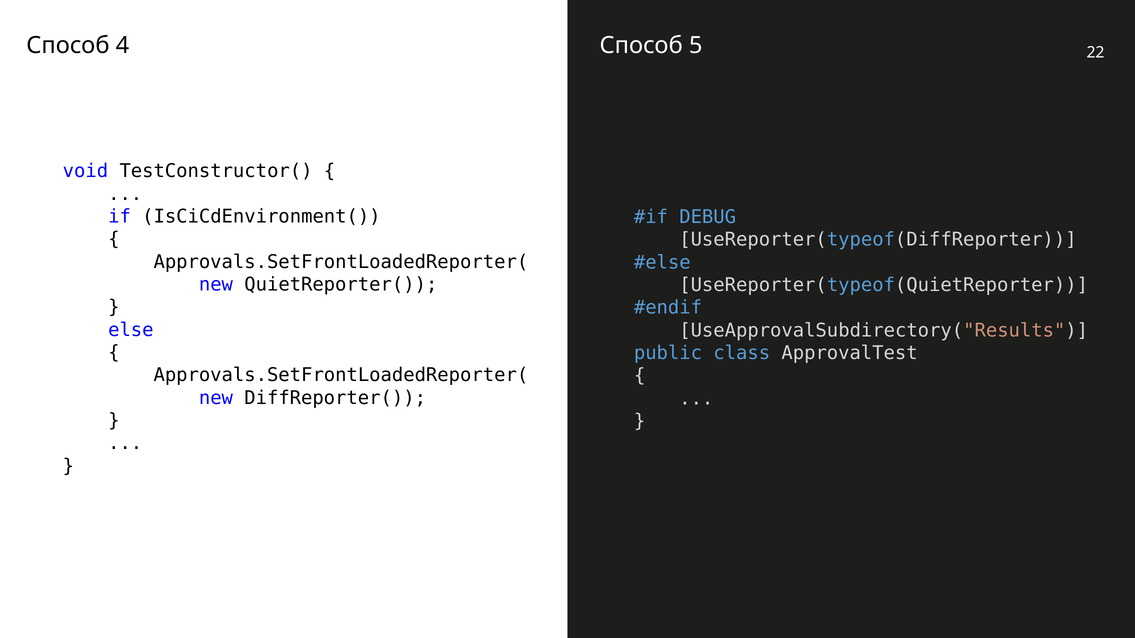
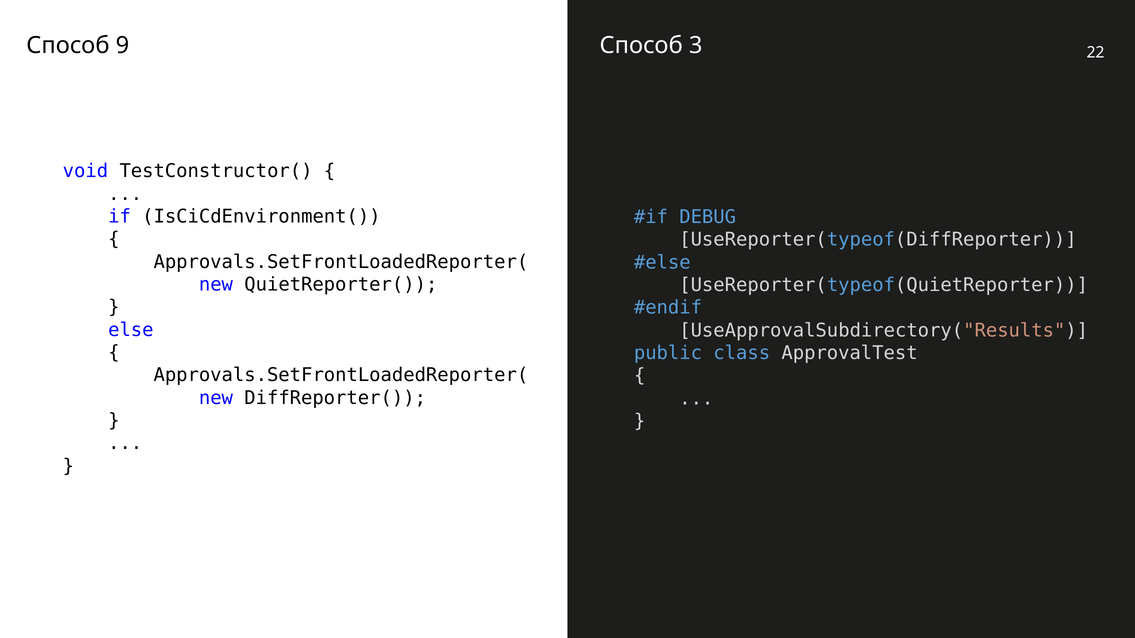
4: 4 -> 9
5: 5 -> 3
